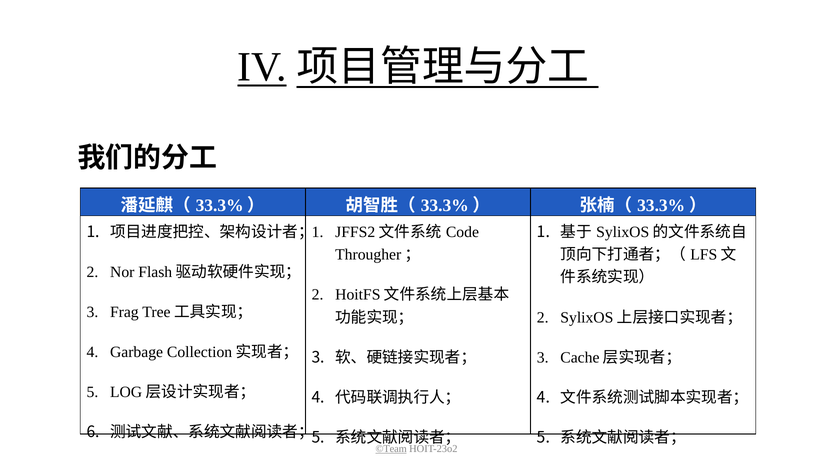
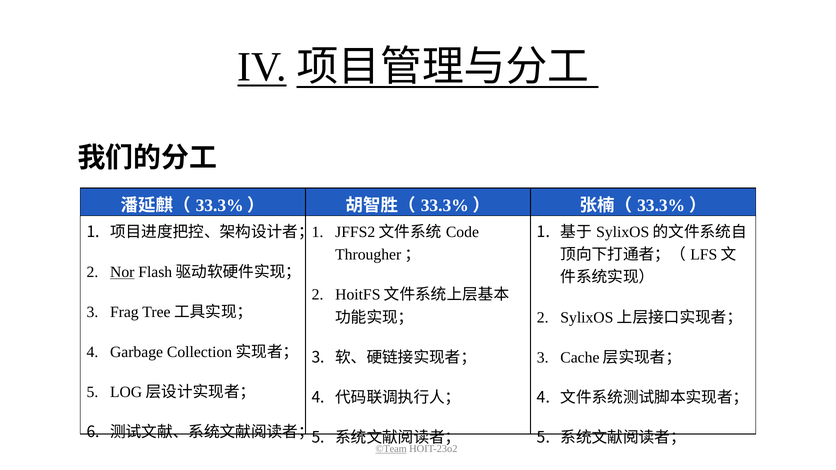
Nor underline: none -> present
